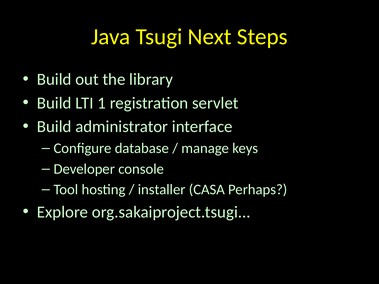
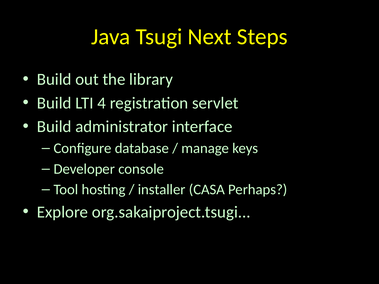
1: 1 -> 4
